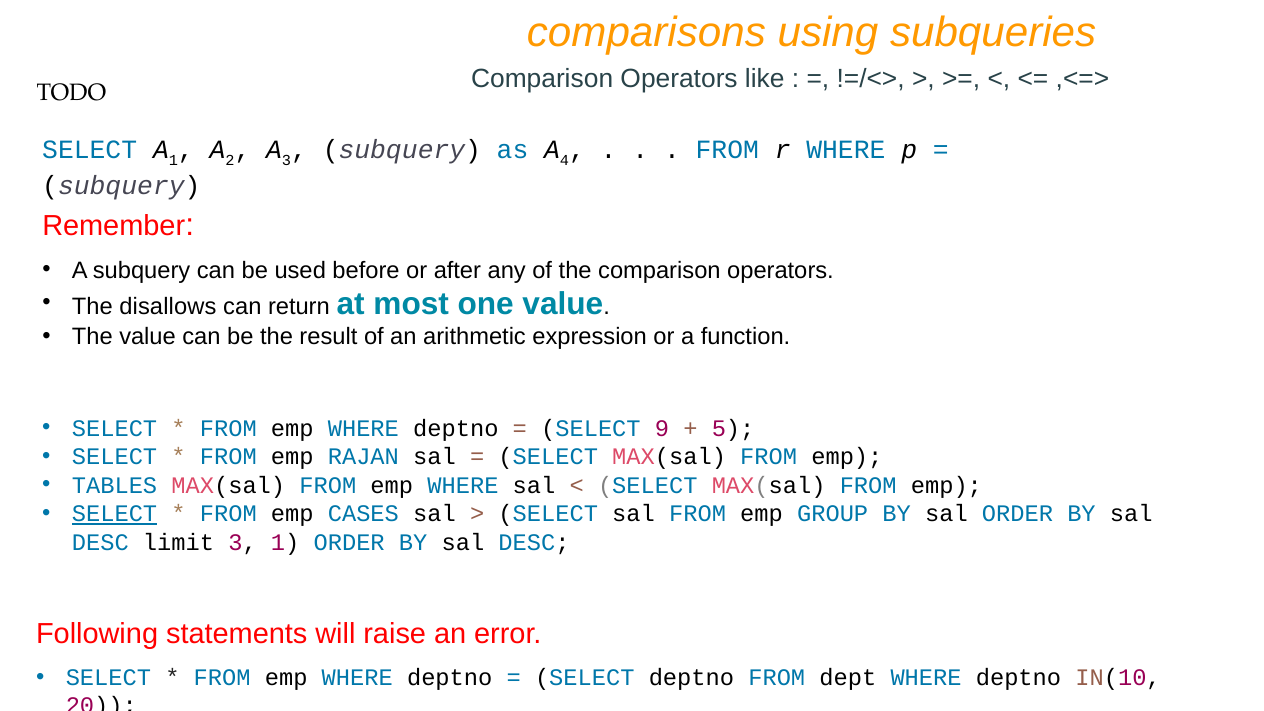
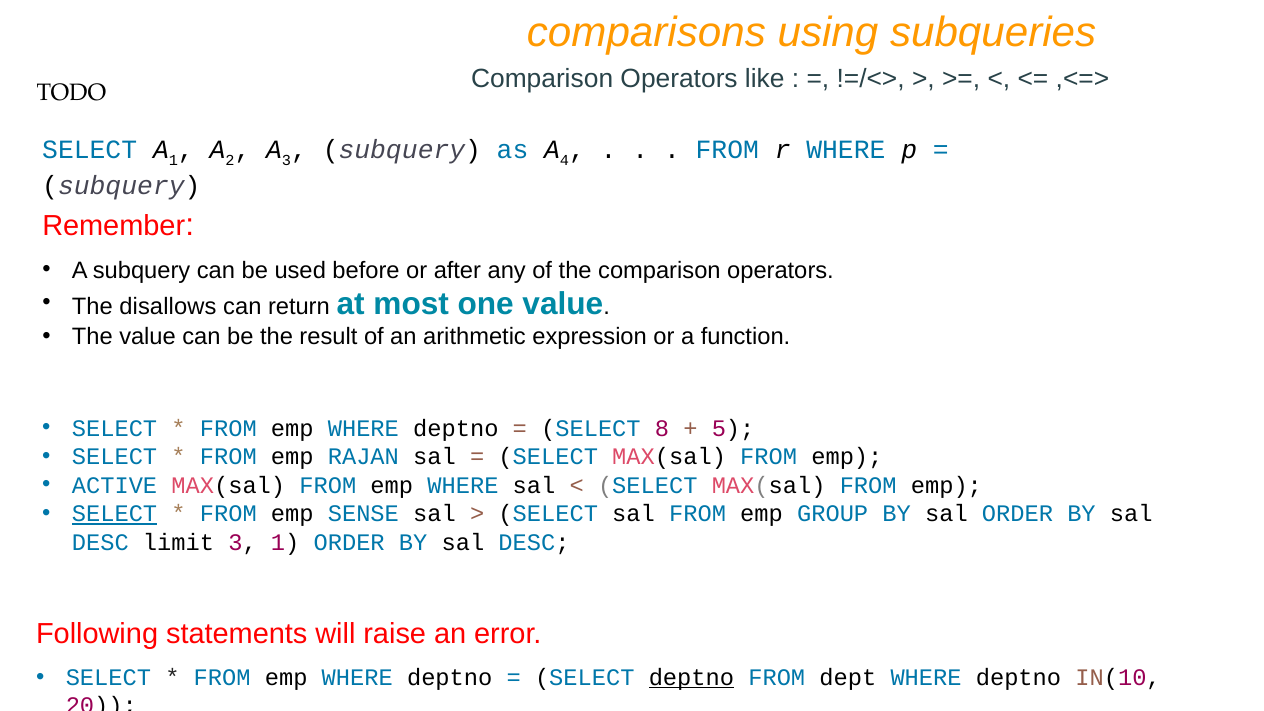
9: 9 -> 8
TABLES: TABLES -> ACTIVE
CASES: CASES -> SENSE
deptno at (691, 677) underline: none -> present
